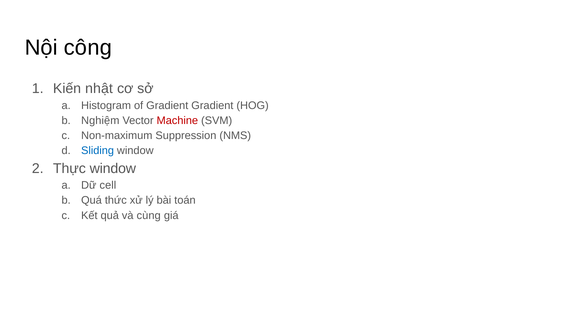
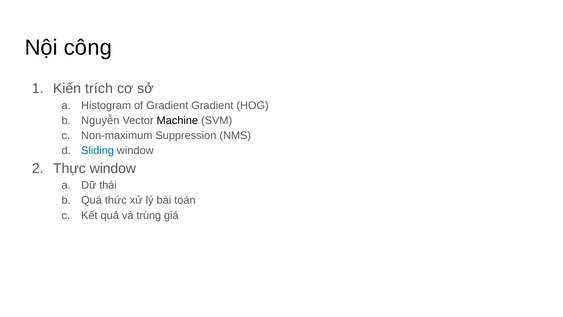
nhật: nhật -> trích
Nghiệm: Nghiệm -> Nguyễn
Machine colour: red -> black
cell: cell -> thái
cùng: cùng -> trùng
